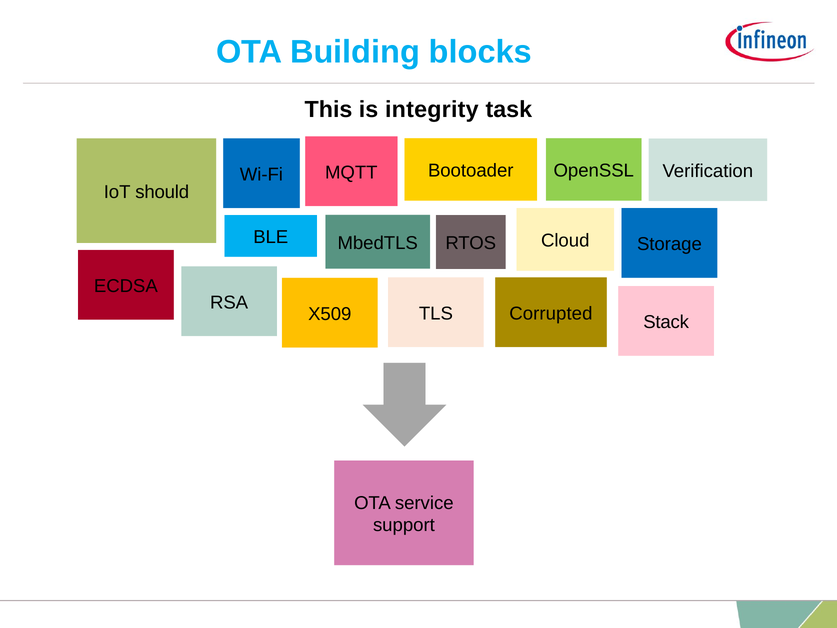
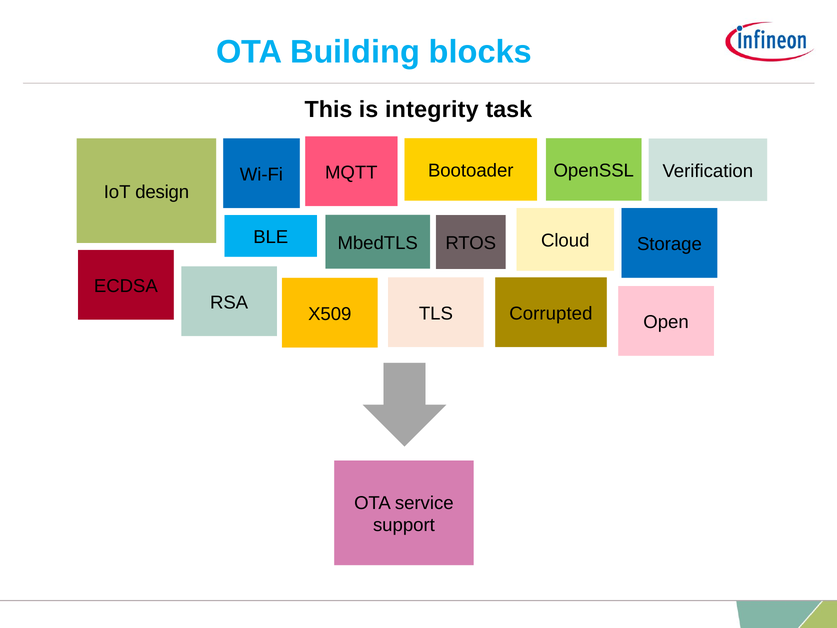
should: should -> design
Stack: Stack -> Open
